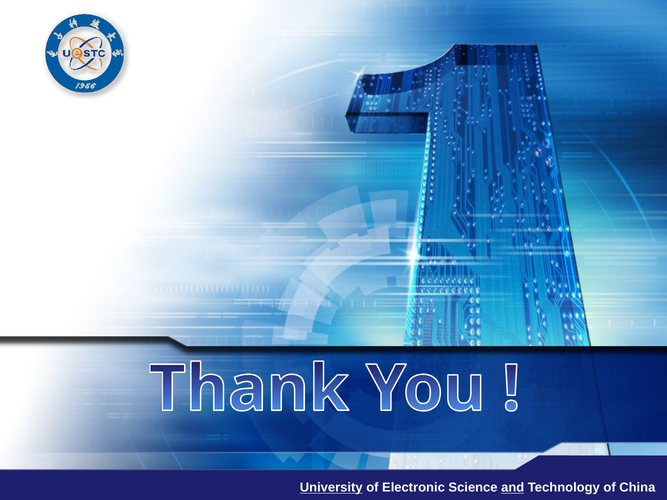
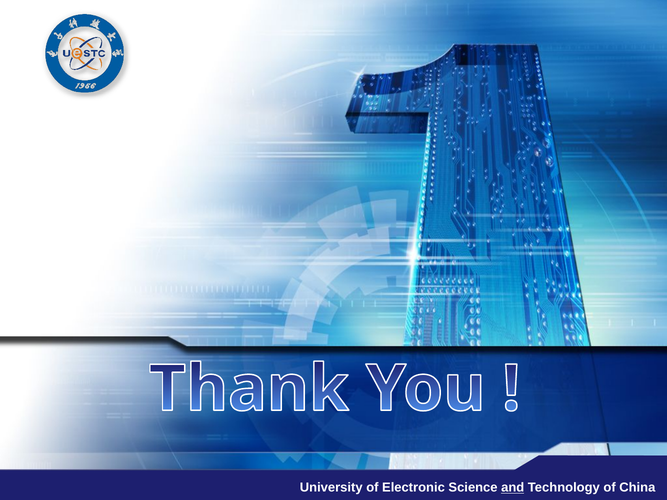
University underline: present -> none
